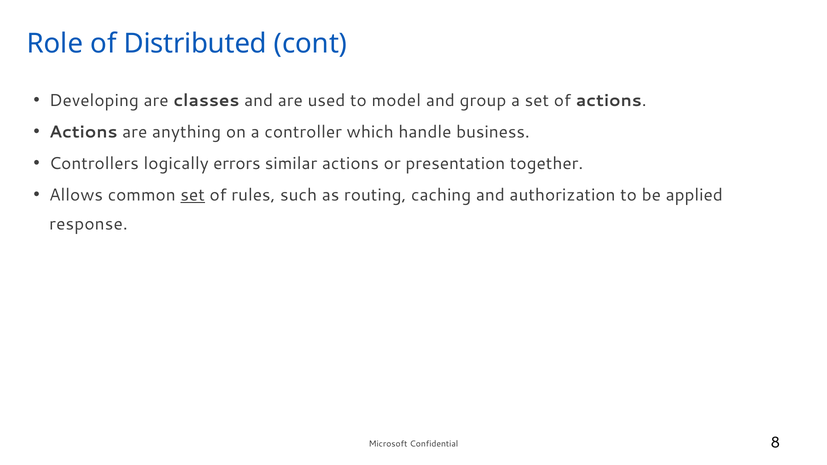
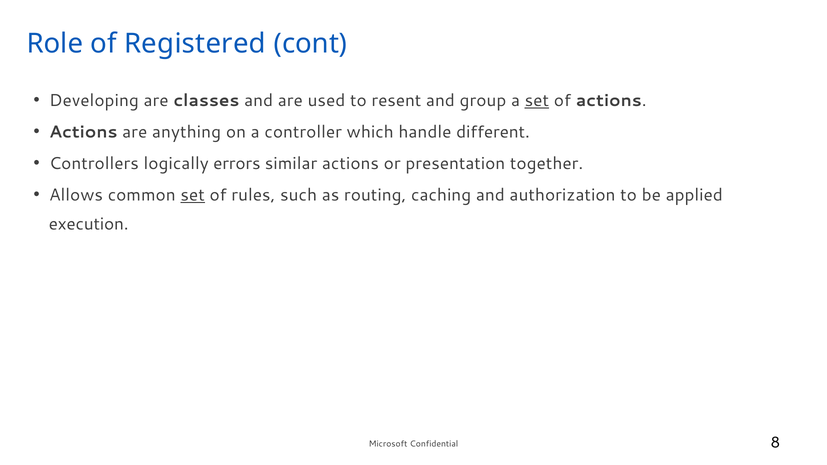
Distributed: Distributed -> Registered
model: model -> resent
set at (537, 100) underline: none -> present
business: business -> different
response: response -> execution
